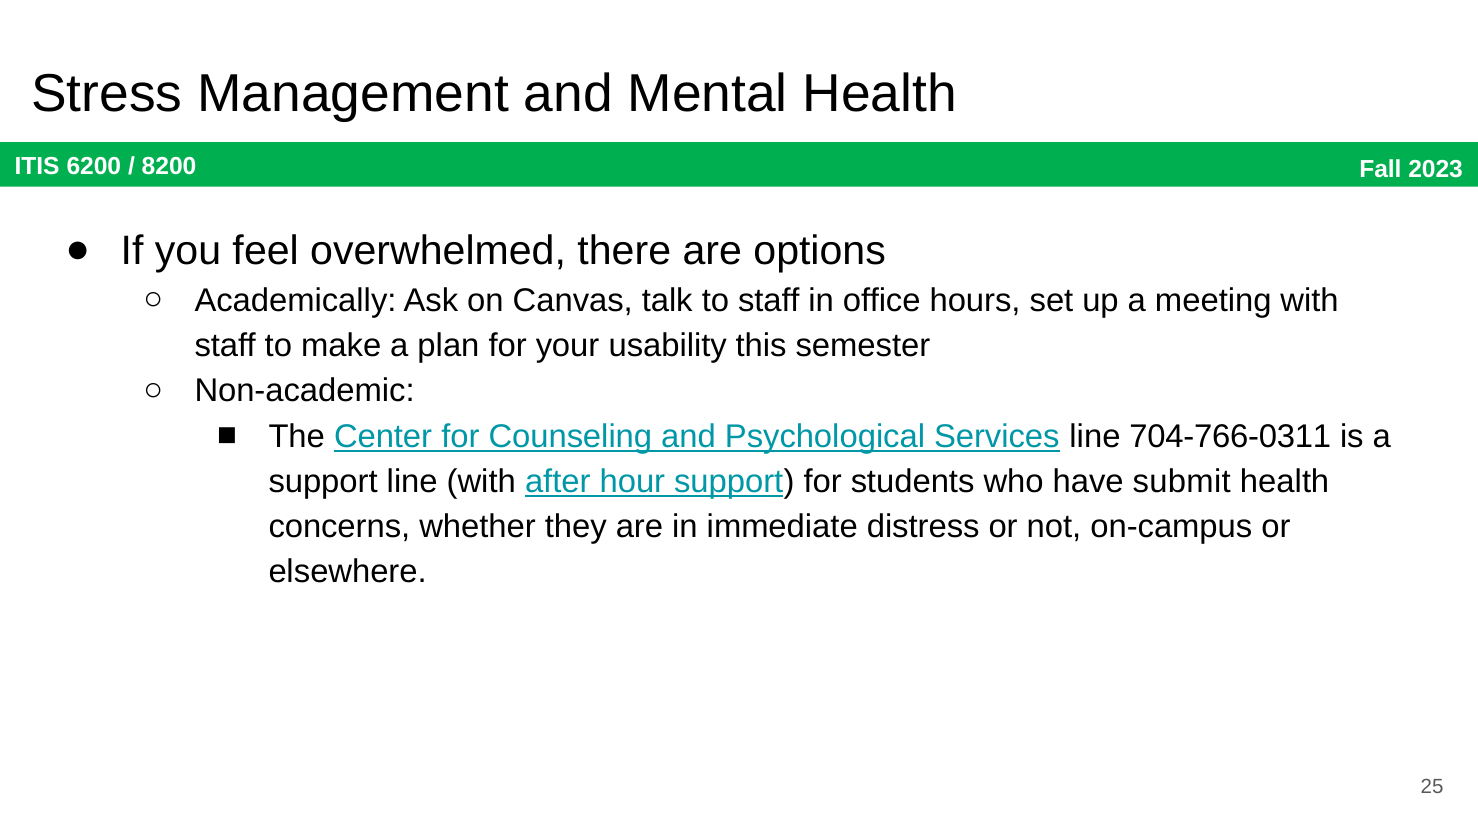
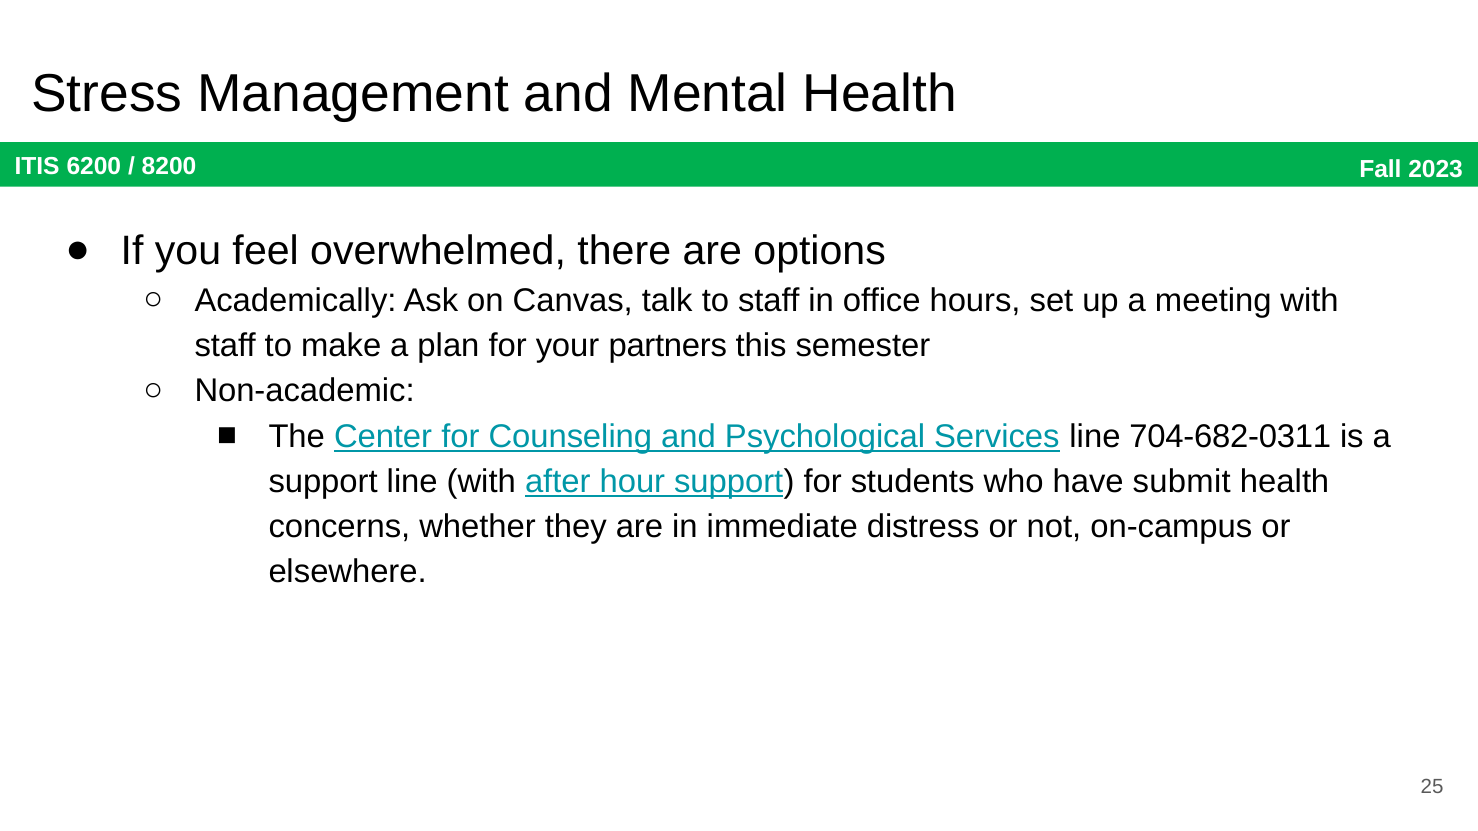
usability: usability -> partners
704‑766‑0311: 704‑766‑0311 -> 704‑682‑0311
